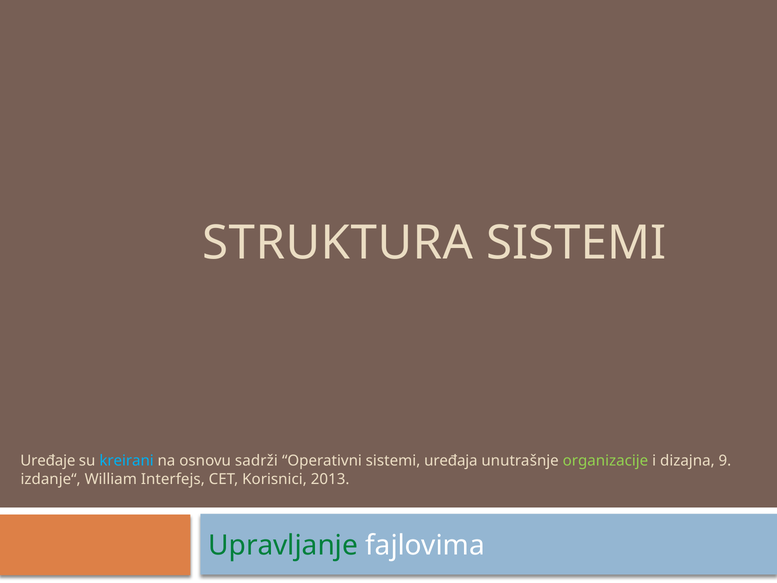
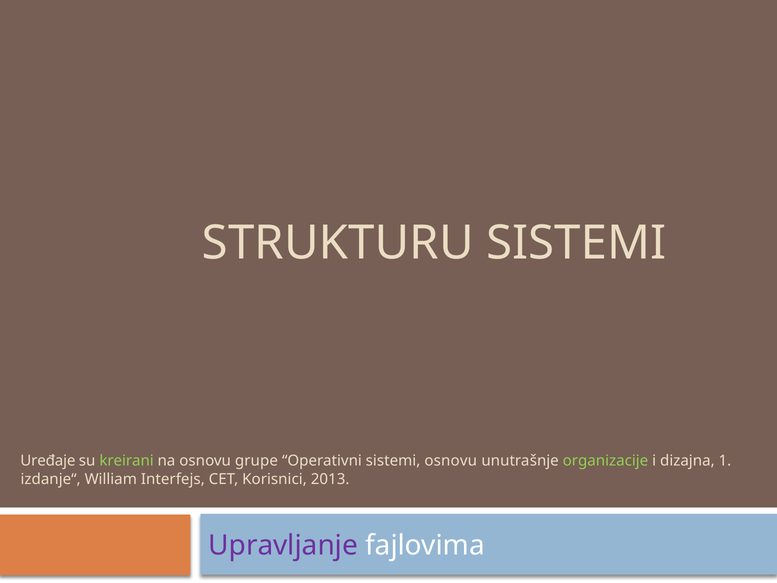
STRUKTURA: STRUKTURA -> STRUKTURU
kreirani colour: light blue -> light green
sadrži: sadrži -> grupe
sistemi uređaja: uređaja -> osnovu
9: 9 -> 1
Upravljanje colour: green -> purple
